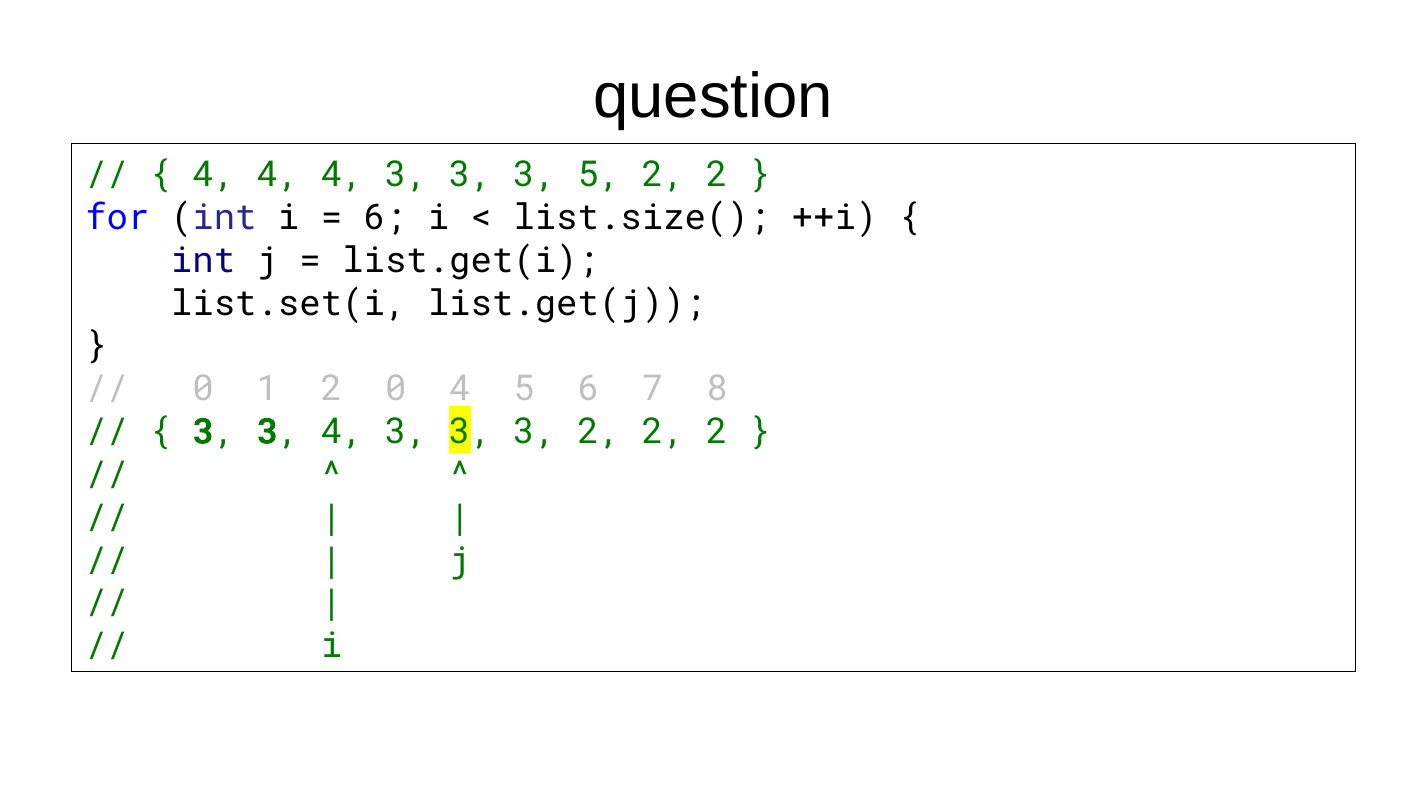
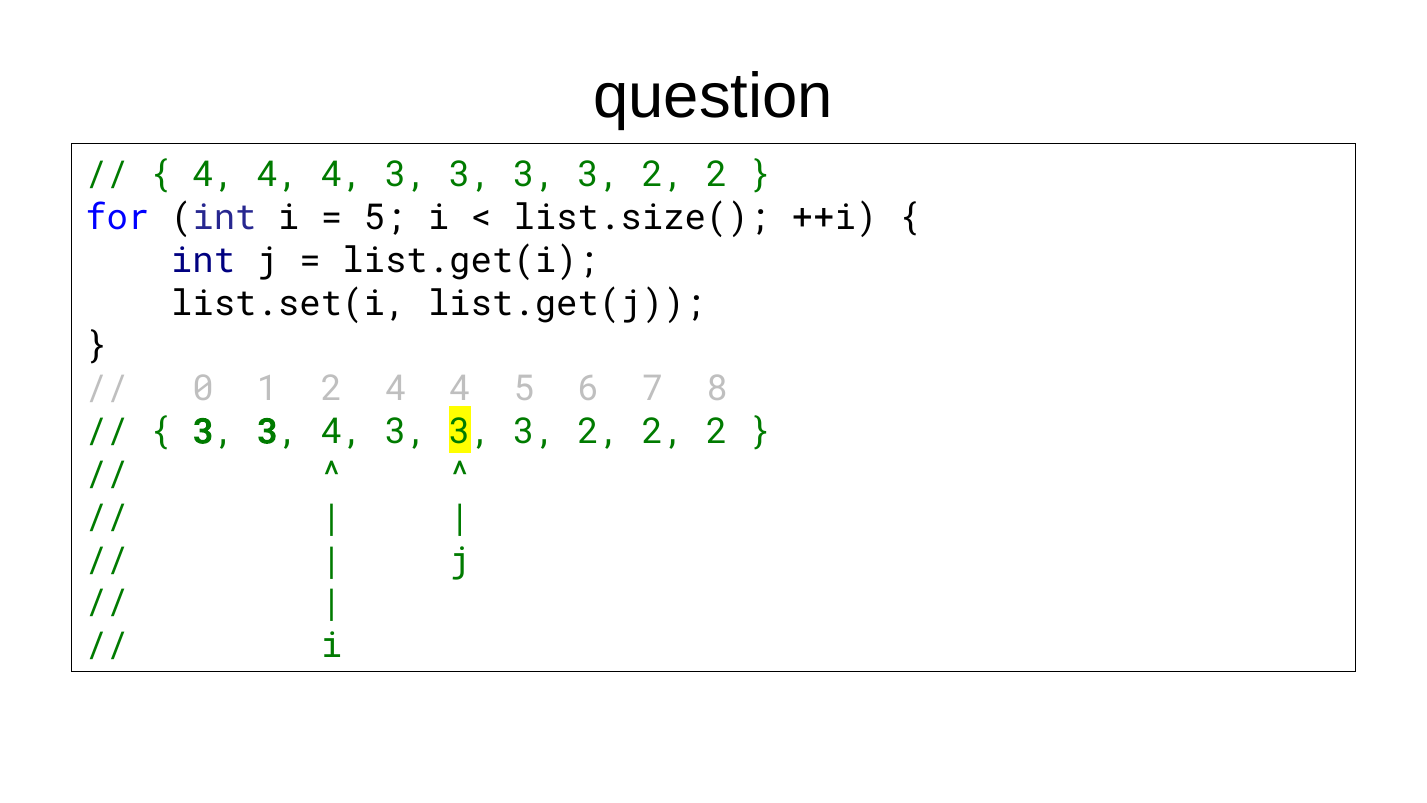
3 3 3 5: 5 -> 3
6 at (385, 218): 6 -> 5
2 0: 0 -> 4
